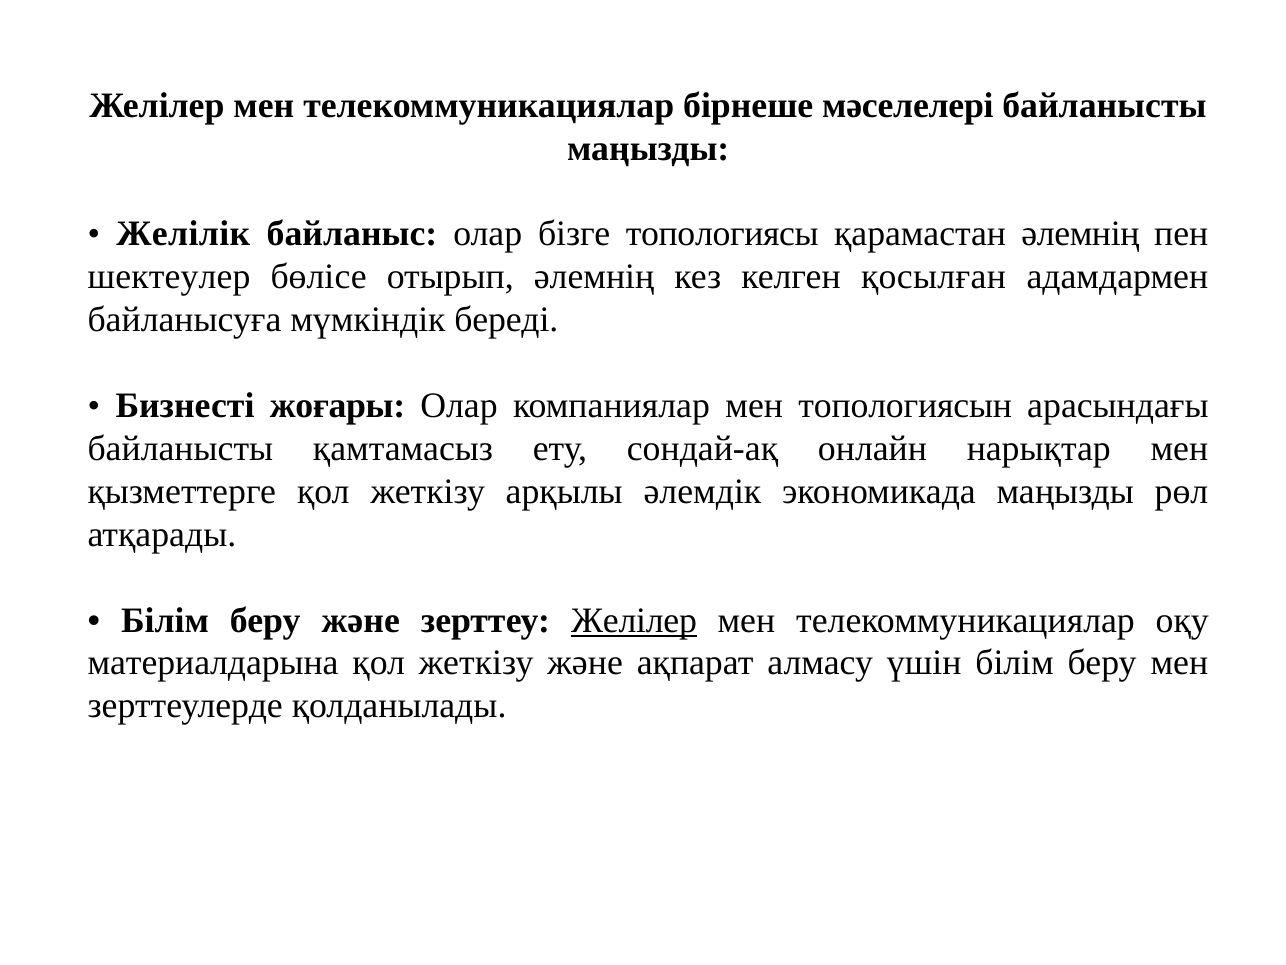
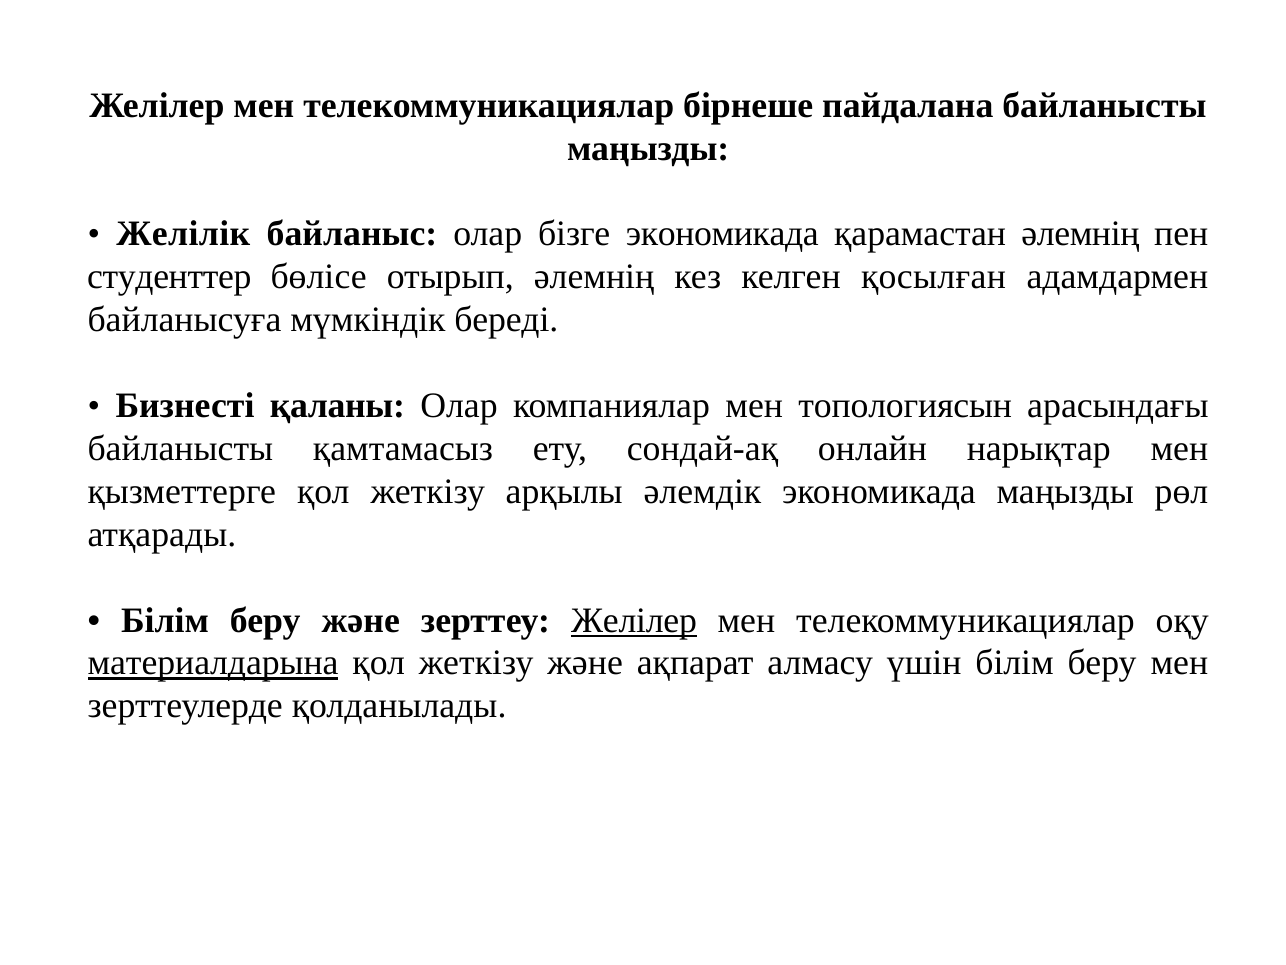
мәселелері: мәселелері -> пайдалана
бізге топологиясы: топологиясы -> экономикада
шектеулер: шектеулер -> студенттер
жоғары: жоғары -> қаланы
материалдарына underline: none -> present
